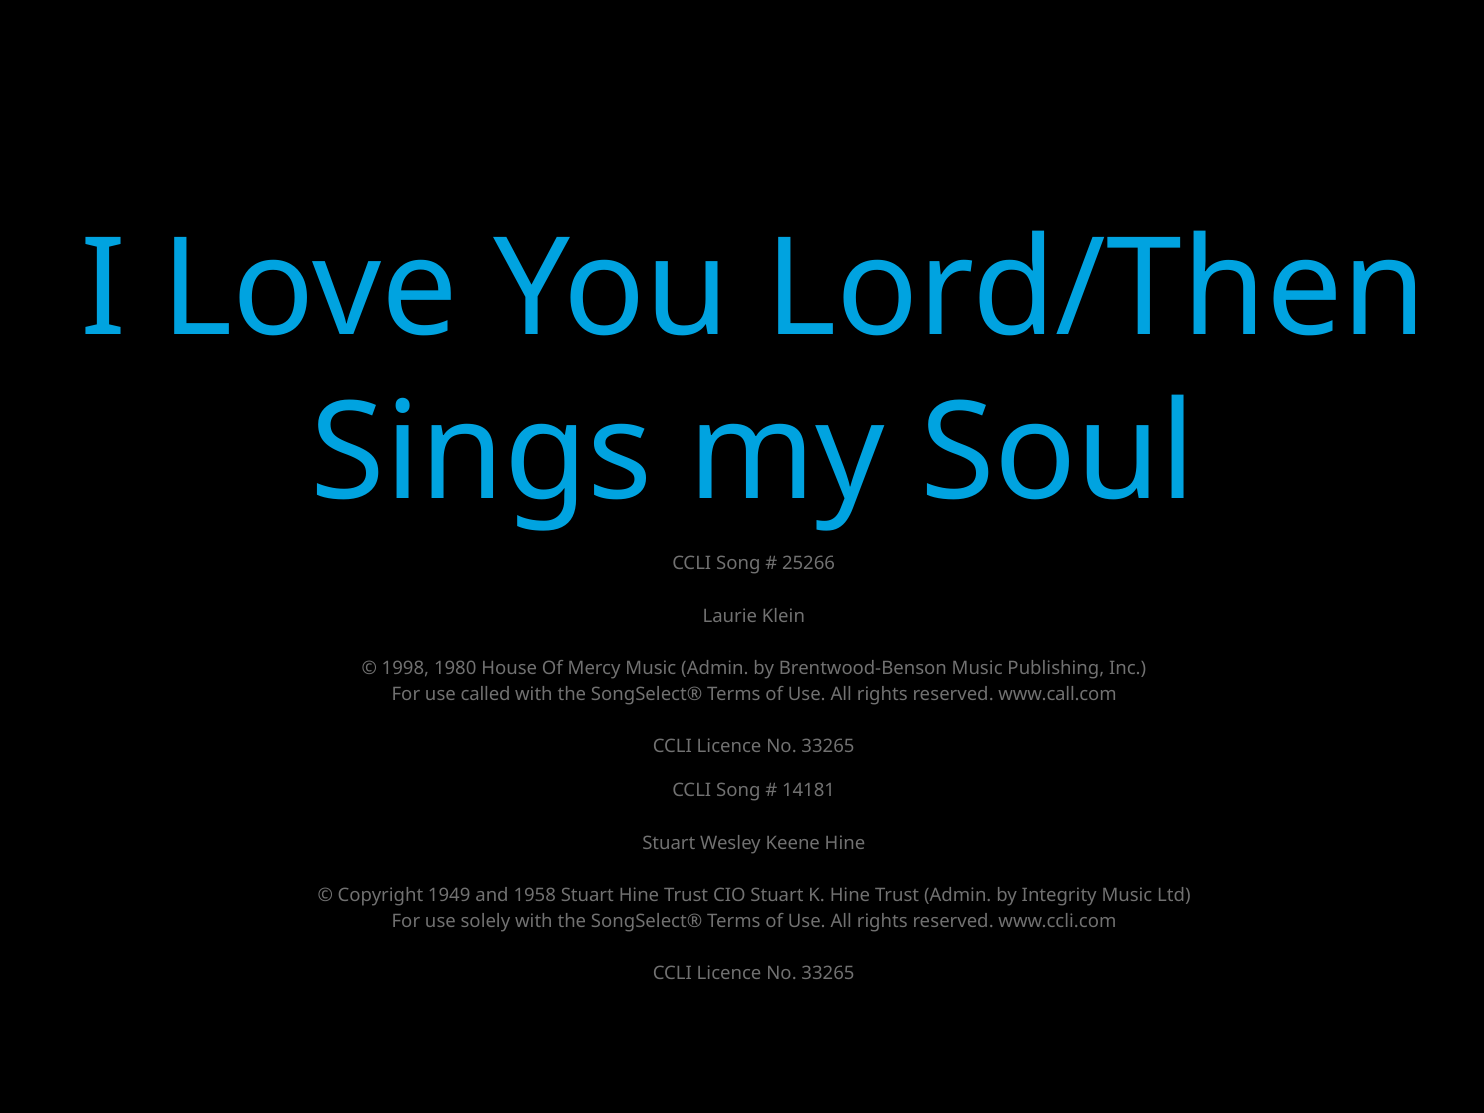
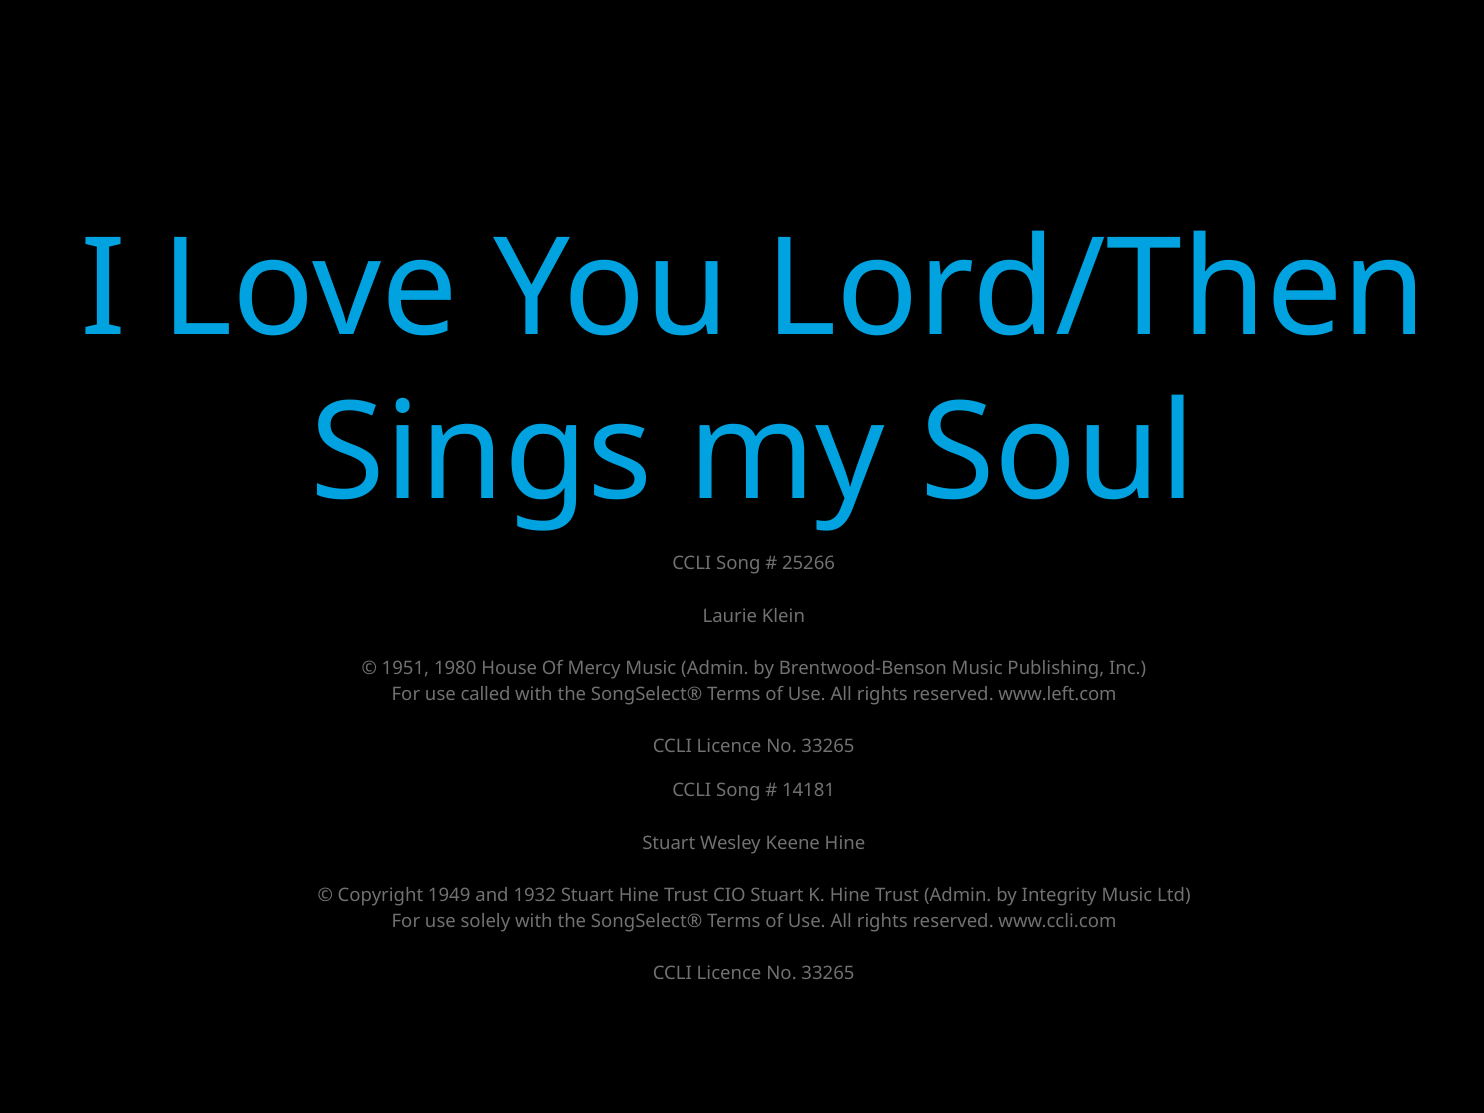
1998: 1998 -> 1951
www.call.com: www.call.com -> www.left.com
1958: 1958 -> 1932
